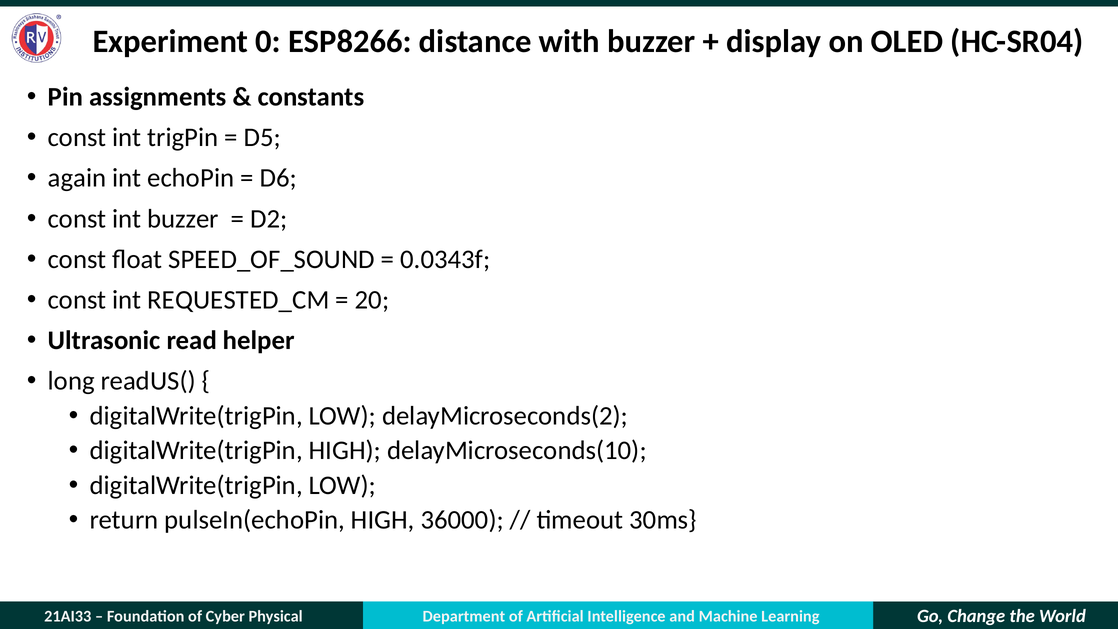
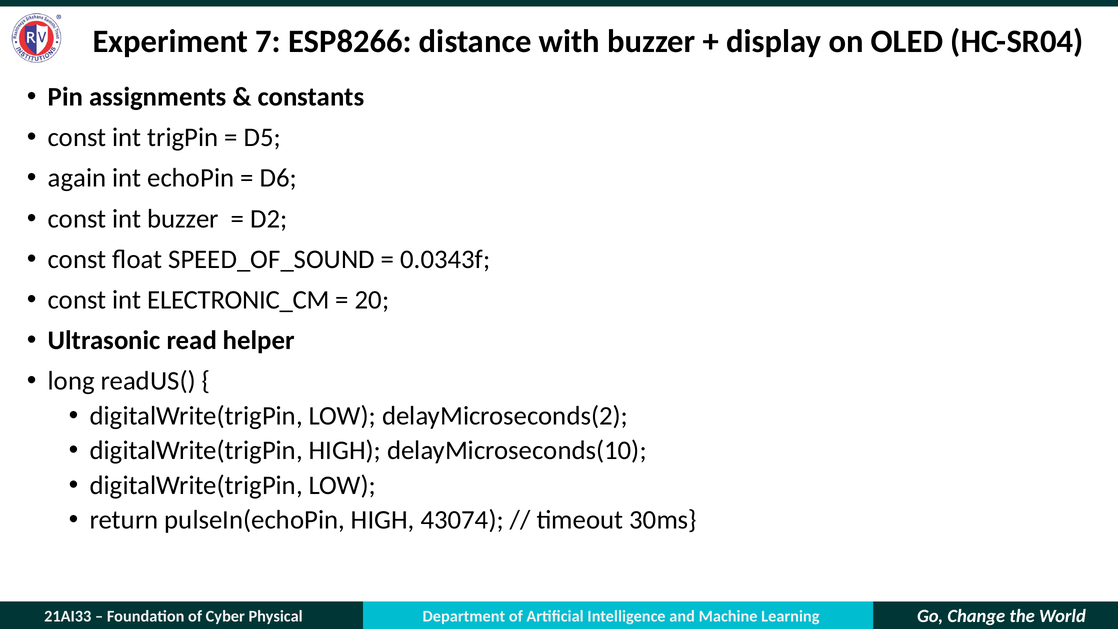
0: 0 -> 7
REQUESTED_CM: REQUESTED_CM -> ELECTRONIC_CM
36000: 36000 -> 43074
